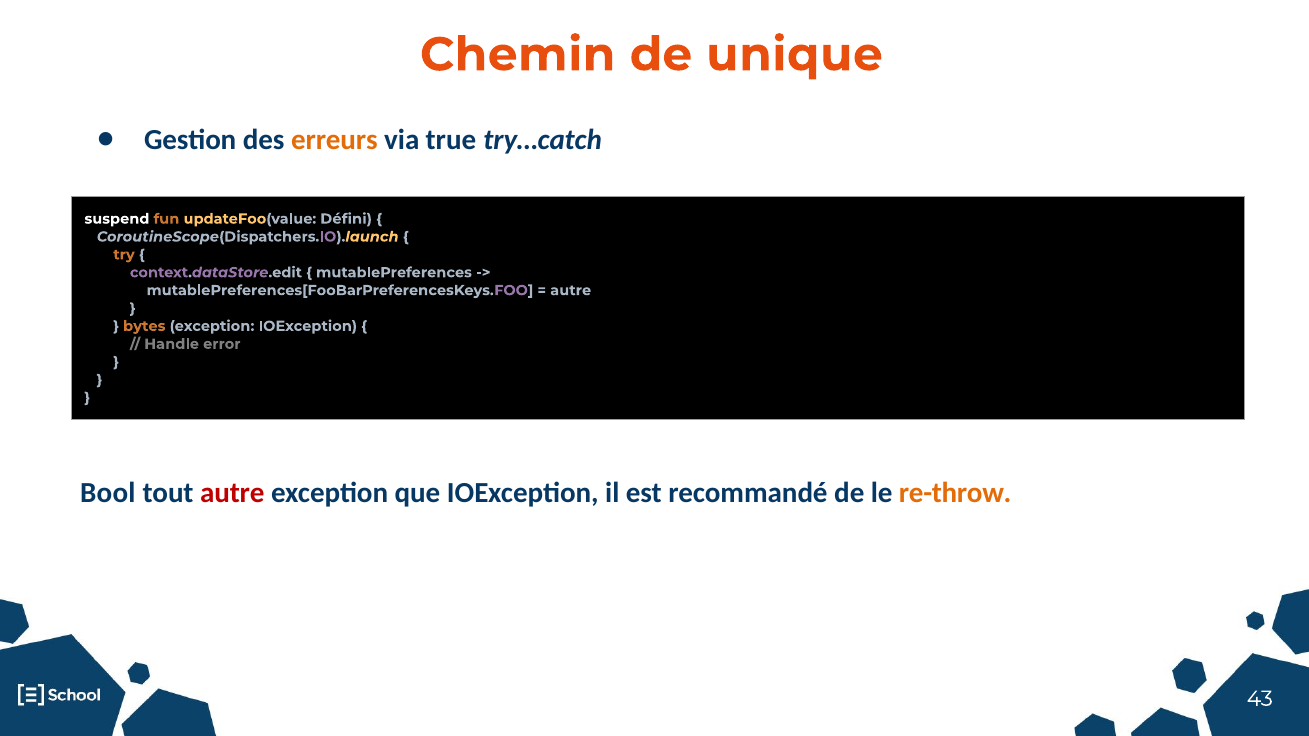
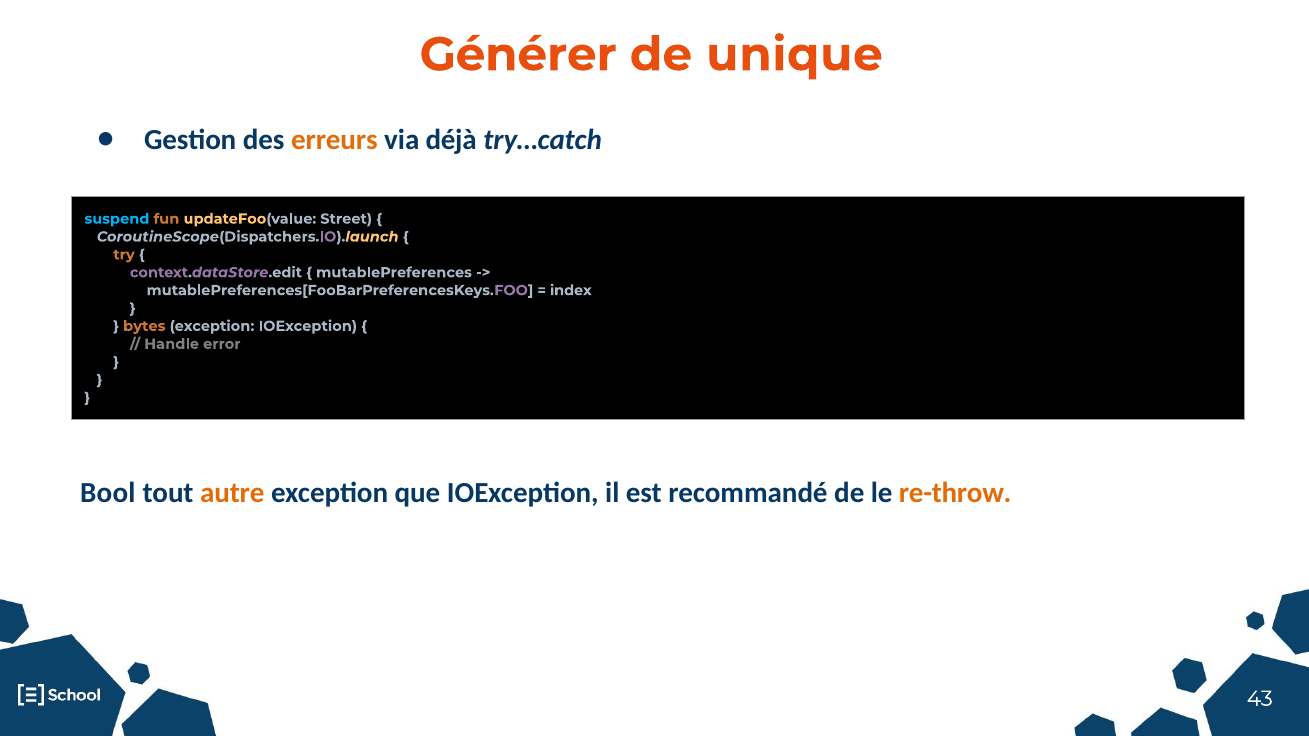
Chemin: Chemin -> Générer
true: true -> déjà
suspend colour: white -> light blue
Défini: Défini -> Street
autre at (571, 291): autre -> index
autre at (232, 494) colour: red -> orange
